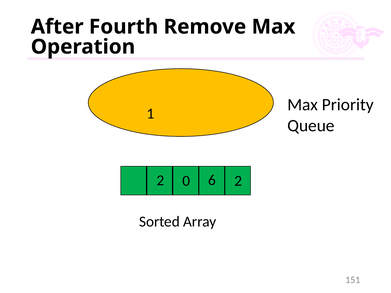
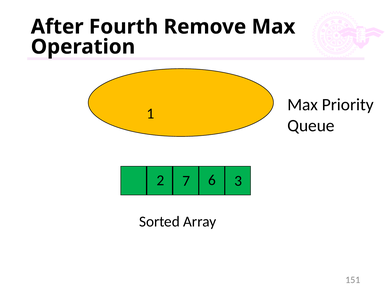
6 2: 2 -> 3
0: 0 -> 7
